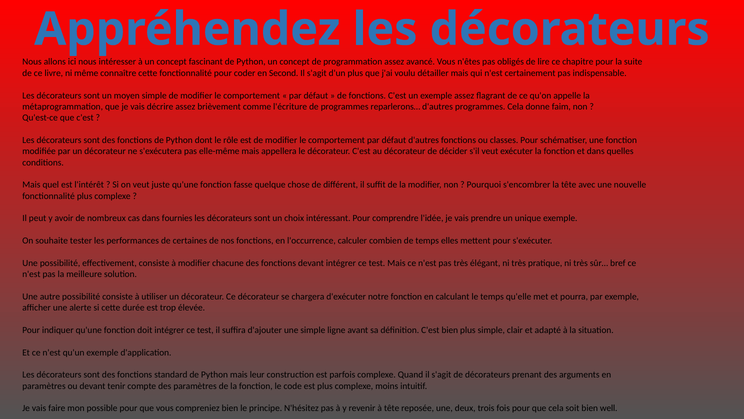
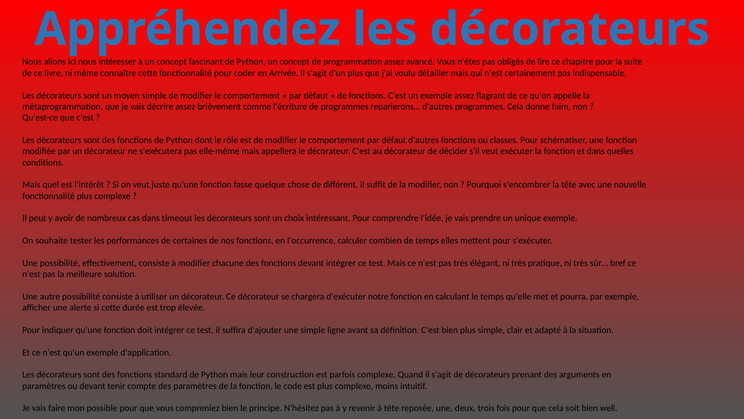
Second: Second -> Arrivée
fournies: fournies -> timeout
